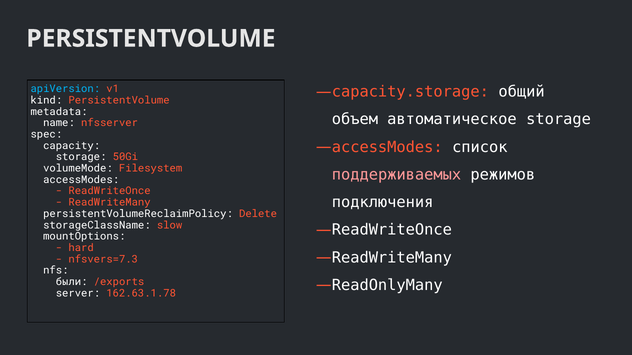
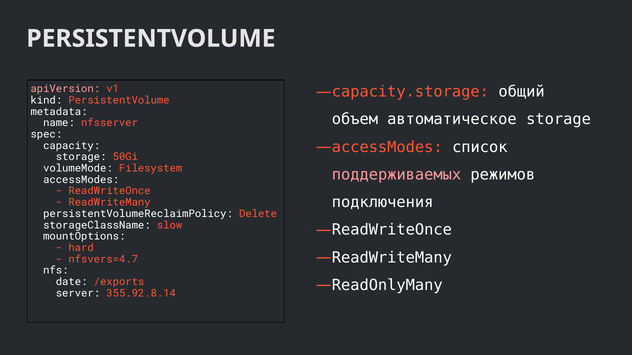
apiVersion colour: light blue -> pink
nfsvers=7.3: nfsvers=7.3 -> nfsvers=4.7
были: были -> date
162.63.1.78: 162.63.1.78 -> 355.92.8.14
